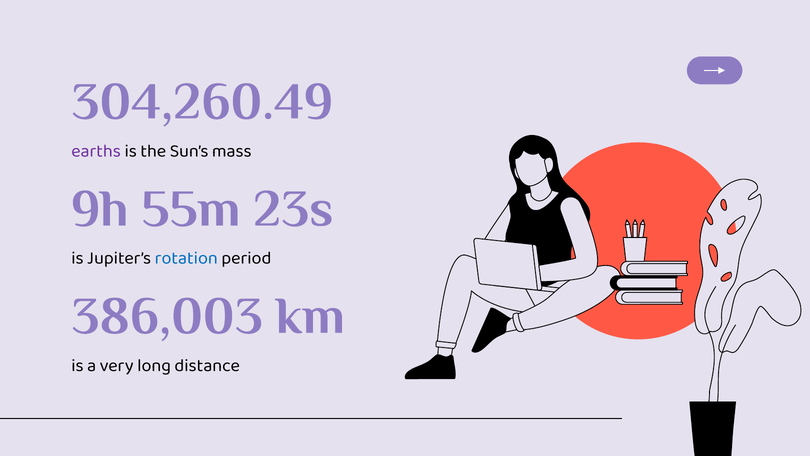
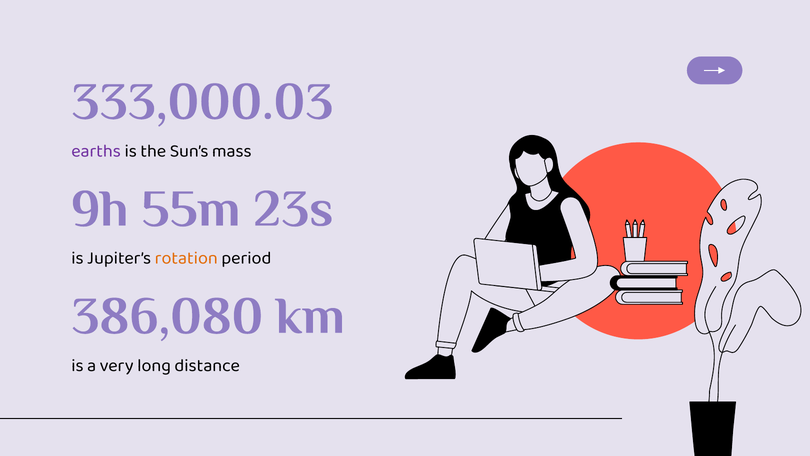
304,260.49: 304,260.49 -> 333,000.03
rotation colour: blue -> orange
386,003: 386,003 -> 386,080
